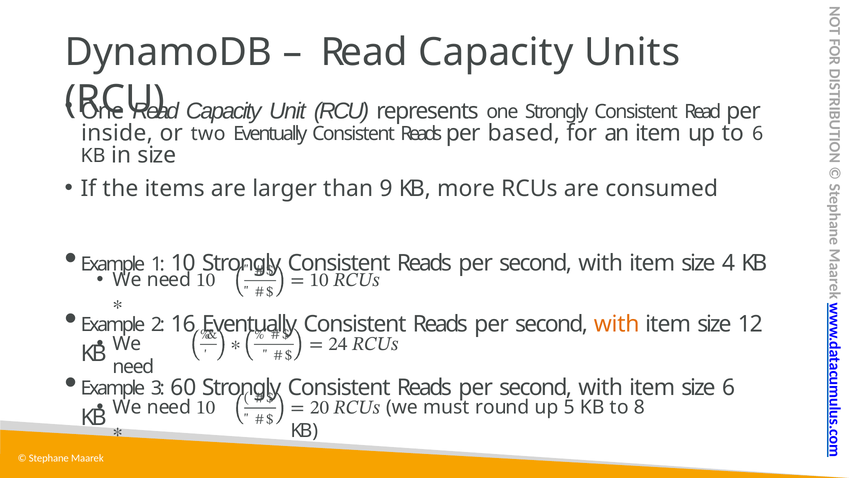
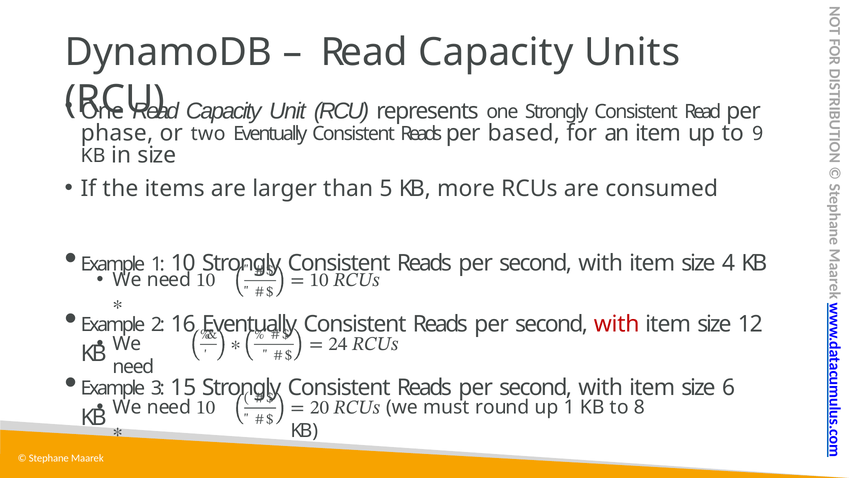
inside: inside -> phase
to 6: 6 -> 9
9: 9 -> 5
with at (617, 324) colour: orange -> red
60: 60 -> 15
up 5: 5 -> 1
